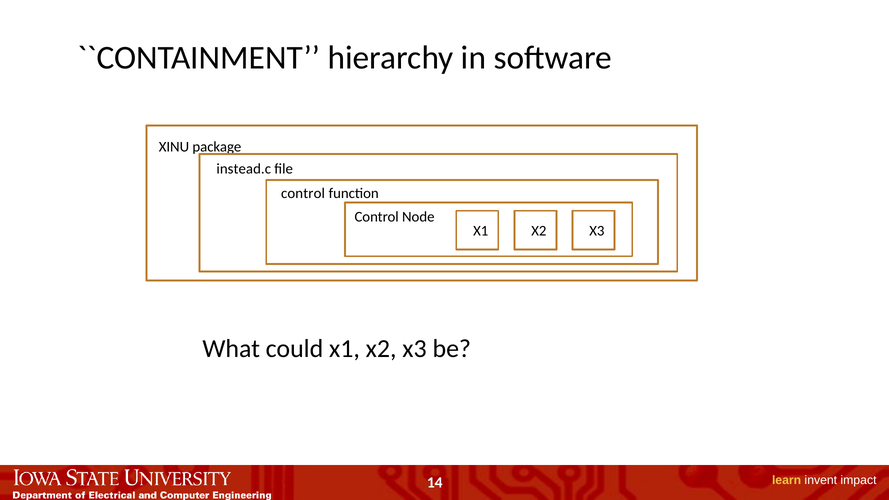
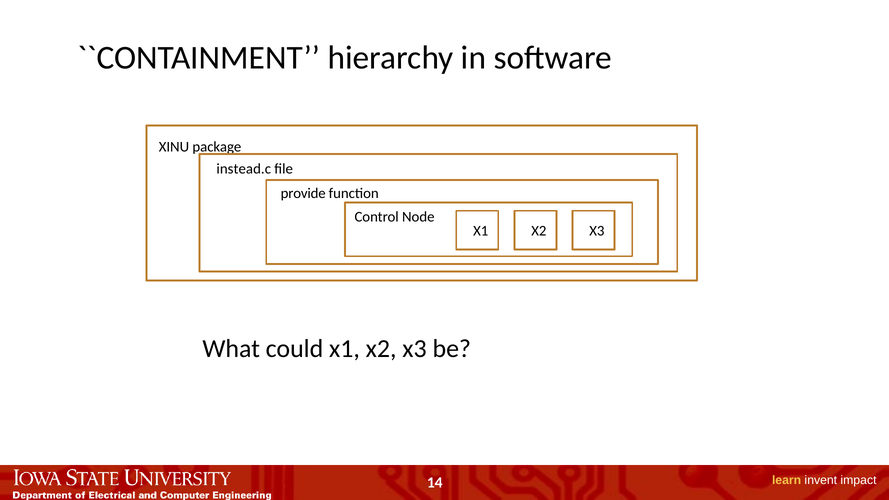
control at (303, 193): control -> provide
